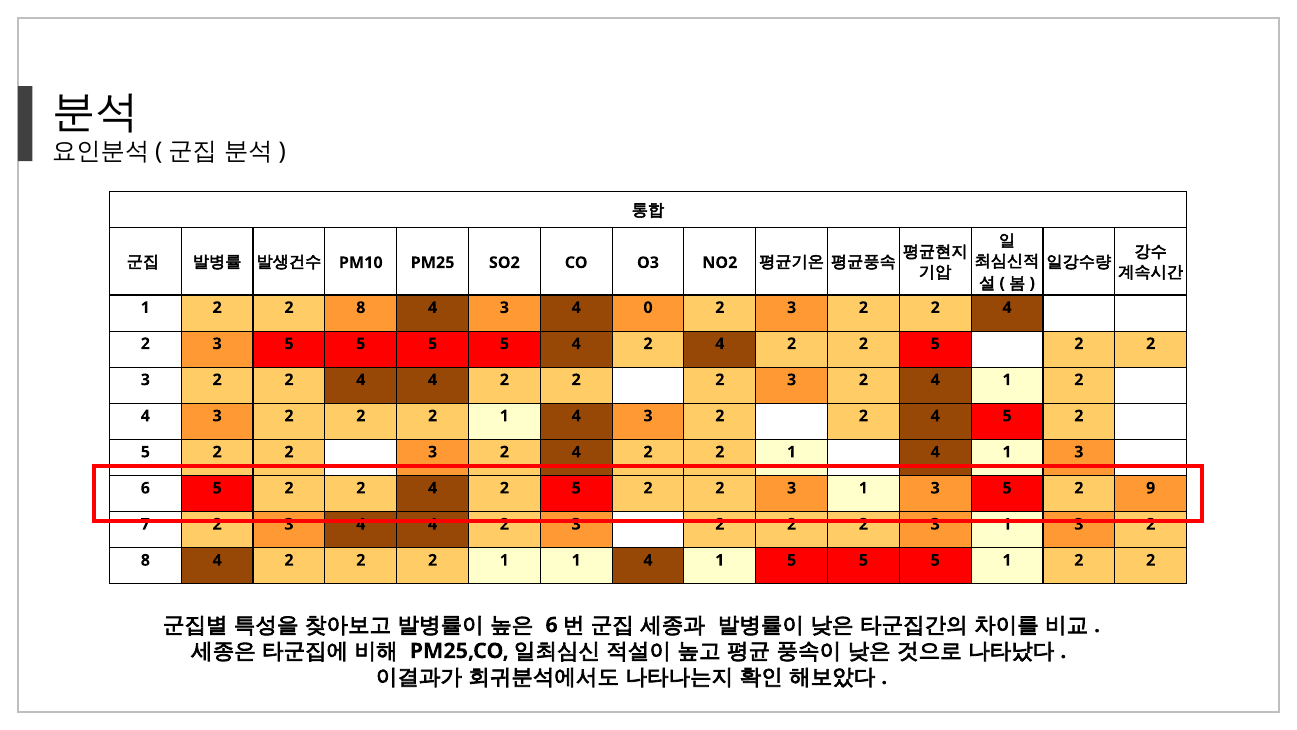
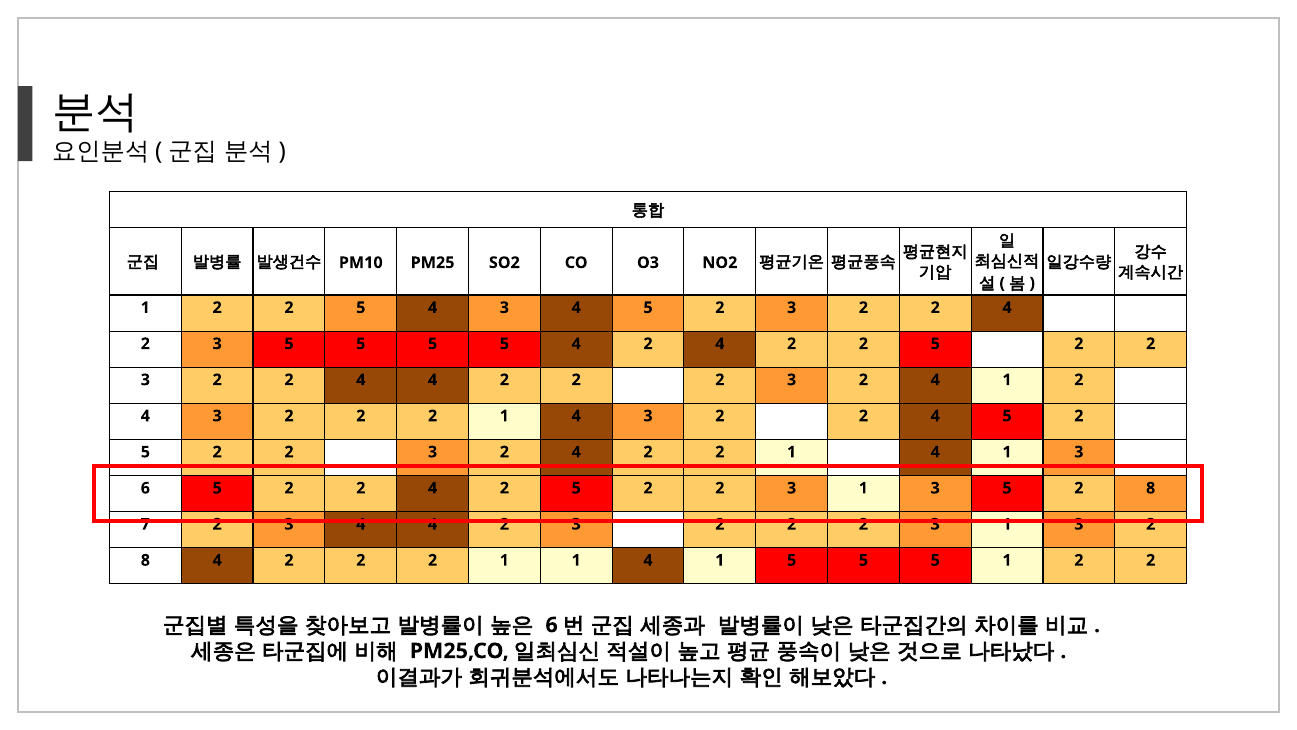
1 2 2 8: 8 -> 5
3 4 0: 0 -> 5
5 2 9: 9 -> 8
